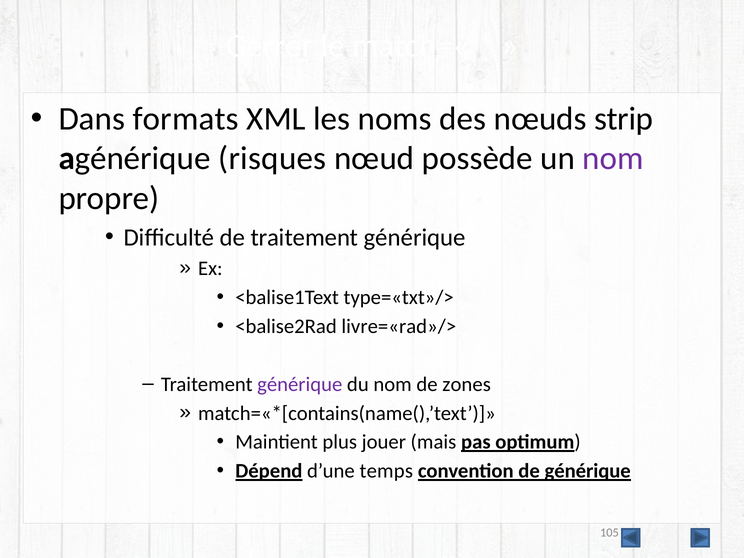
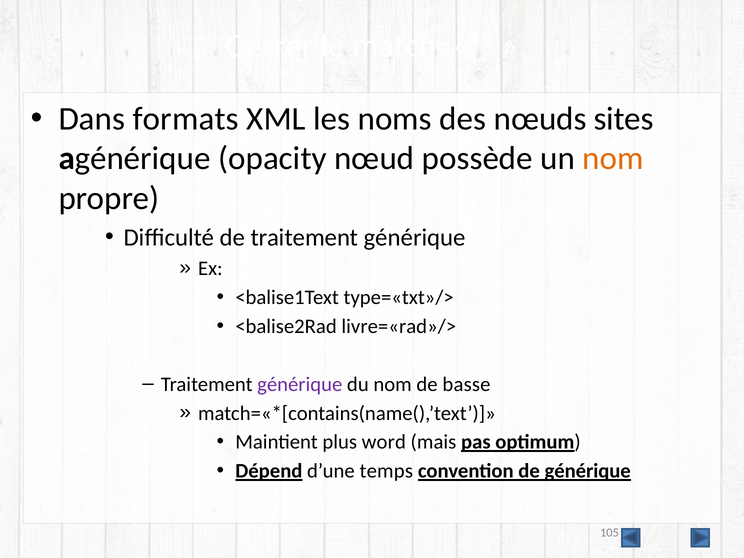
strip: strip -> sites
risques: risques -> opacity
nom at (613, 159) colour: purple -> orange
zones: zones -> basse
jouer: jouer -> word
